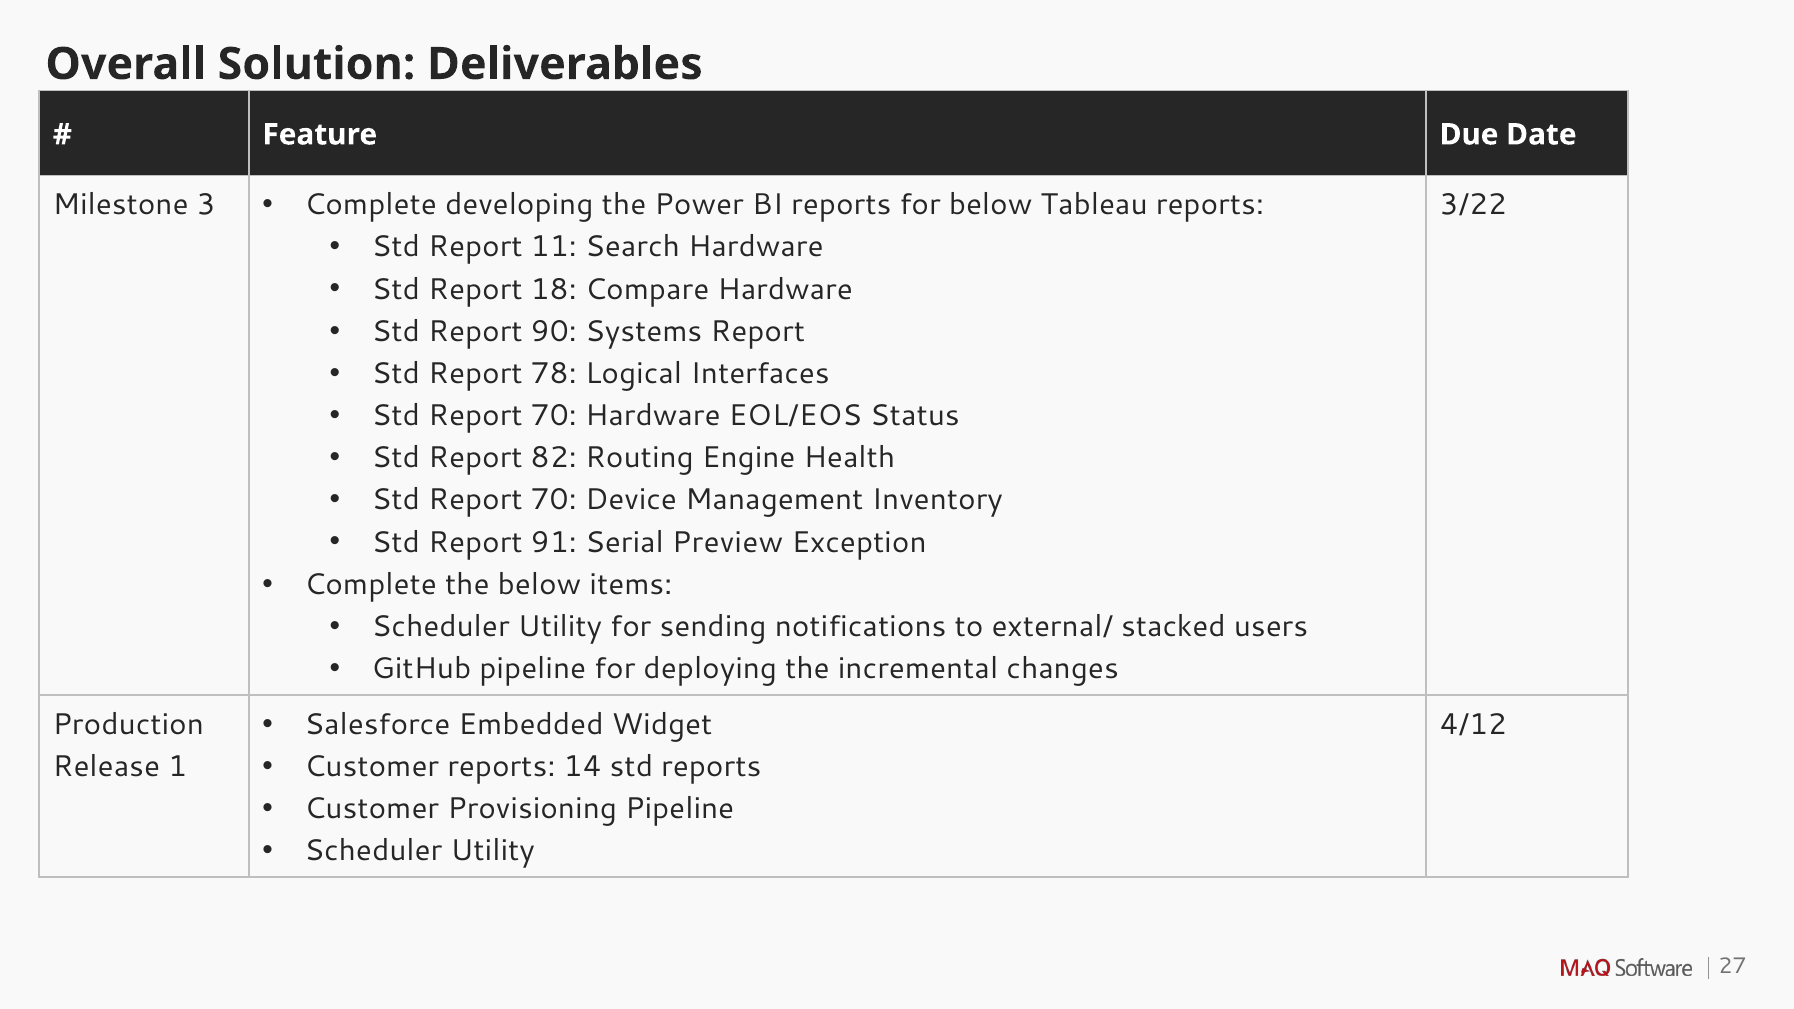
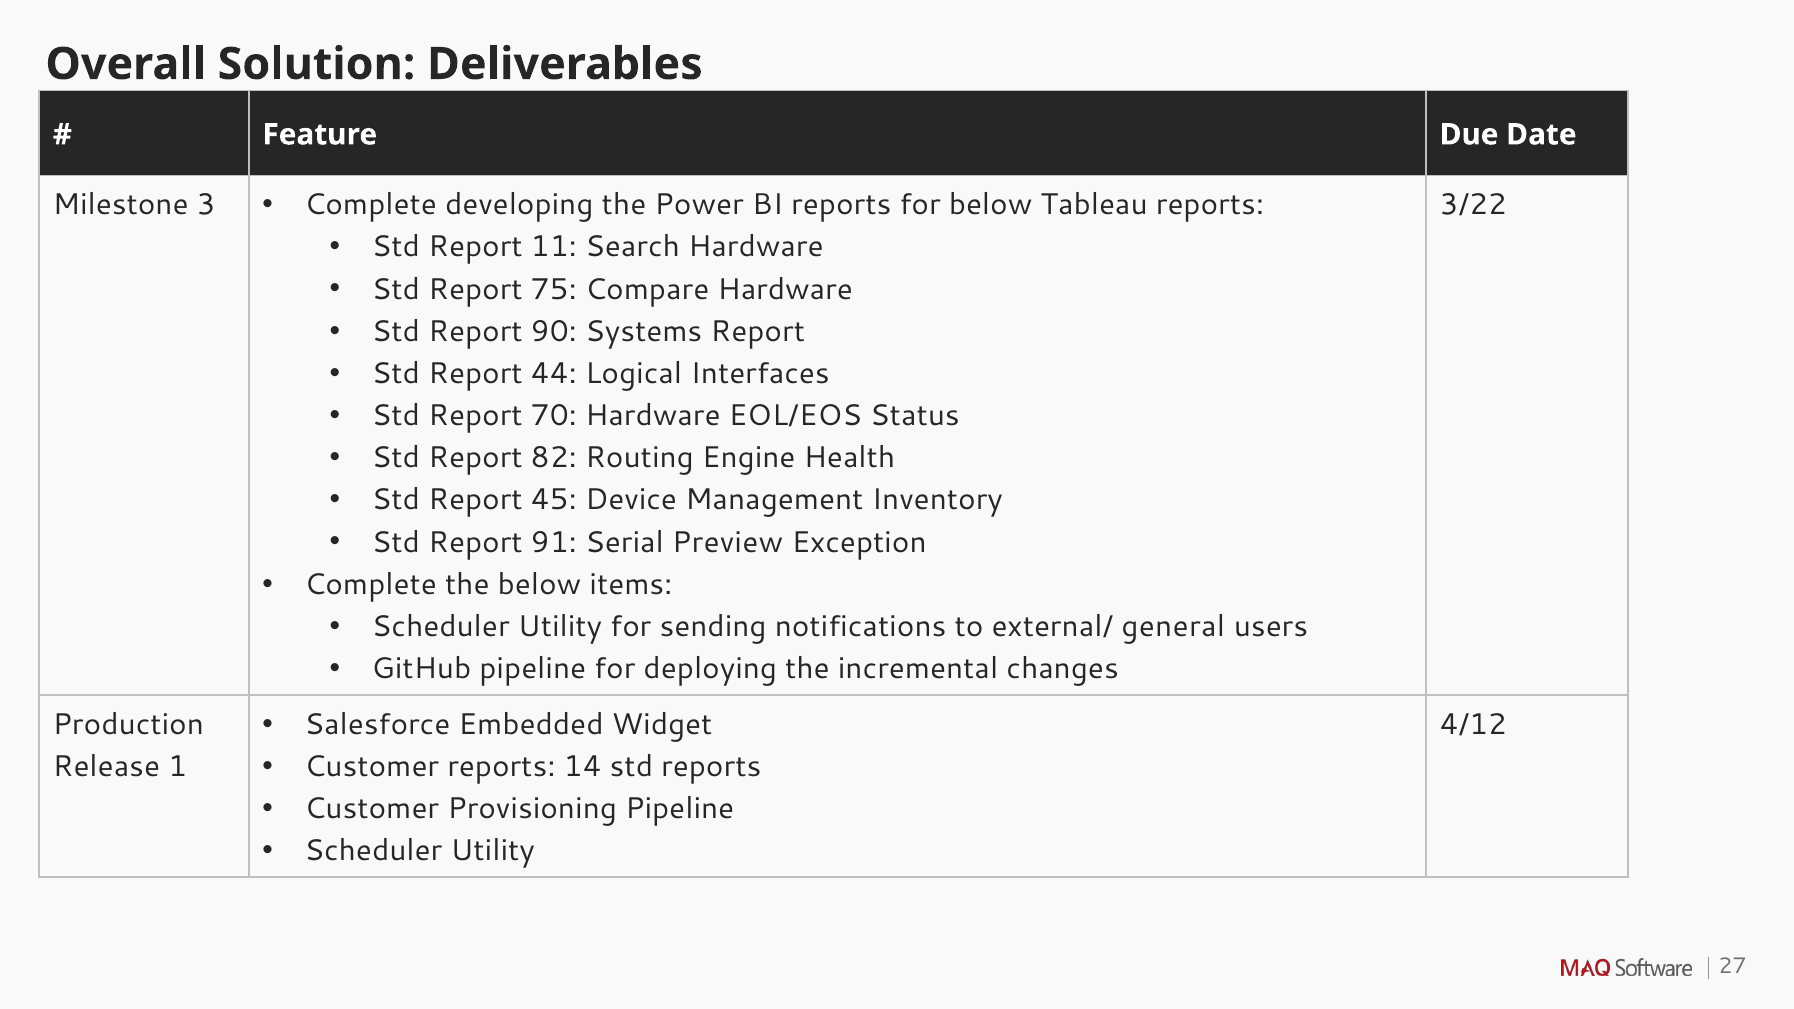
18: 18 -> 75
78: 78 -> 44
70 at (554, 500): 70 -> 45
stacked: stacked -> general
